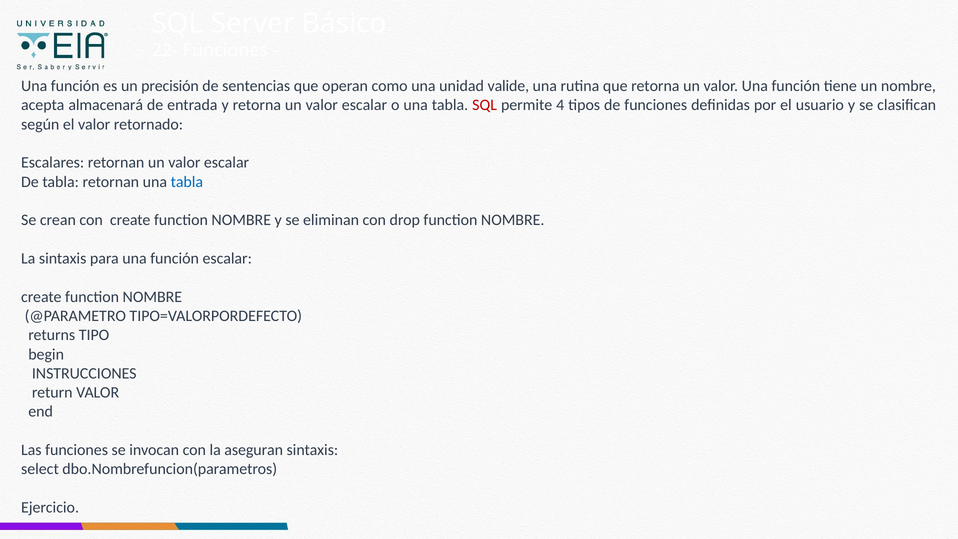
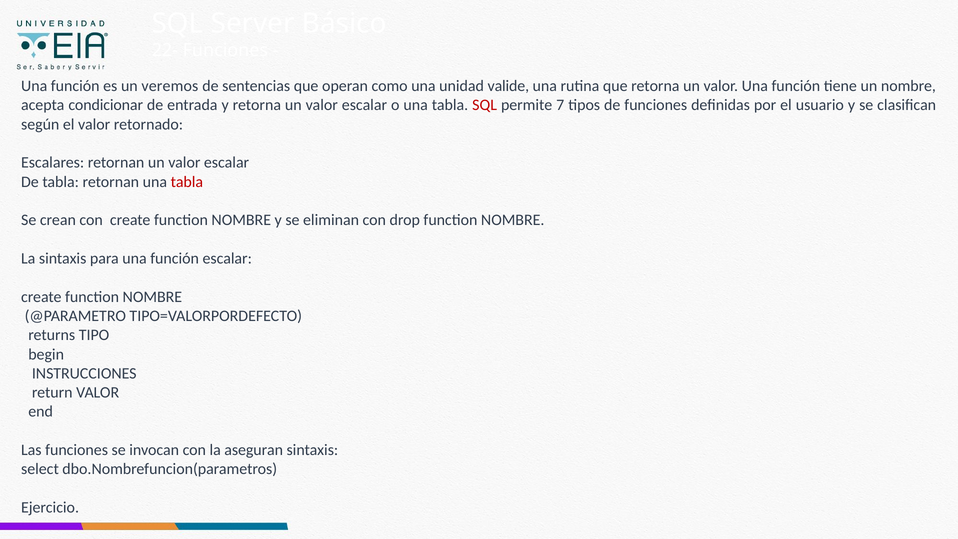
precisión: precisión -> veremos
almacenará: almacenará -> condicionar
4: 4 -> 7
tabla at (187, 182) colour: blue -> red
